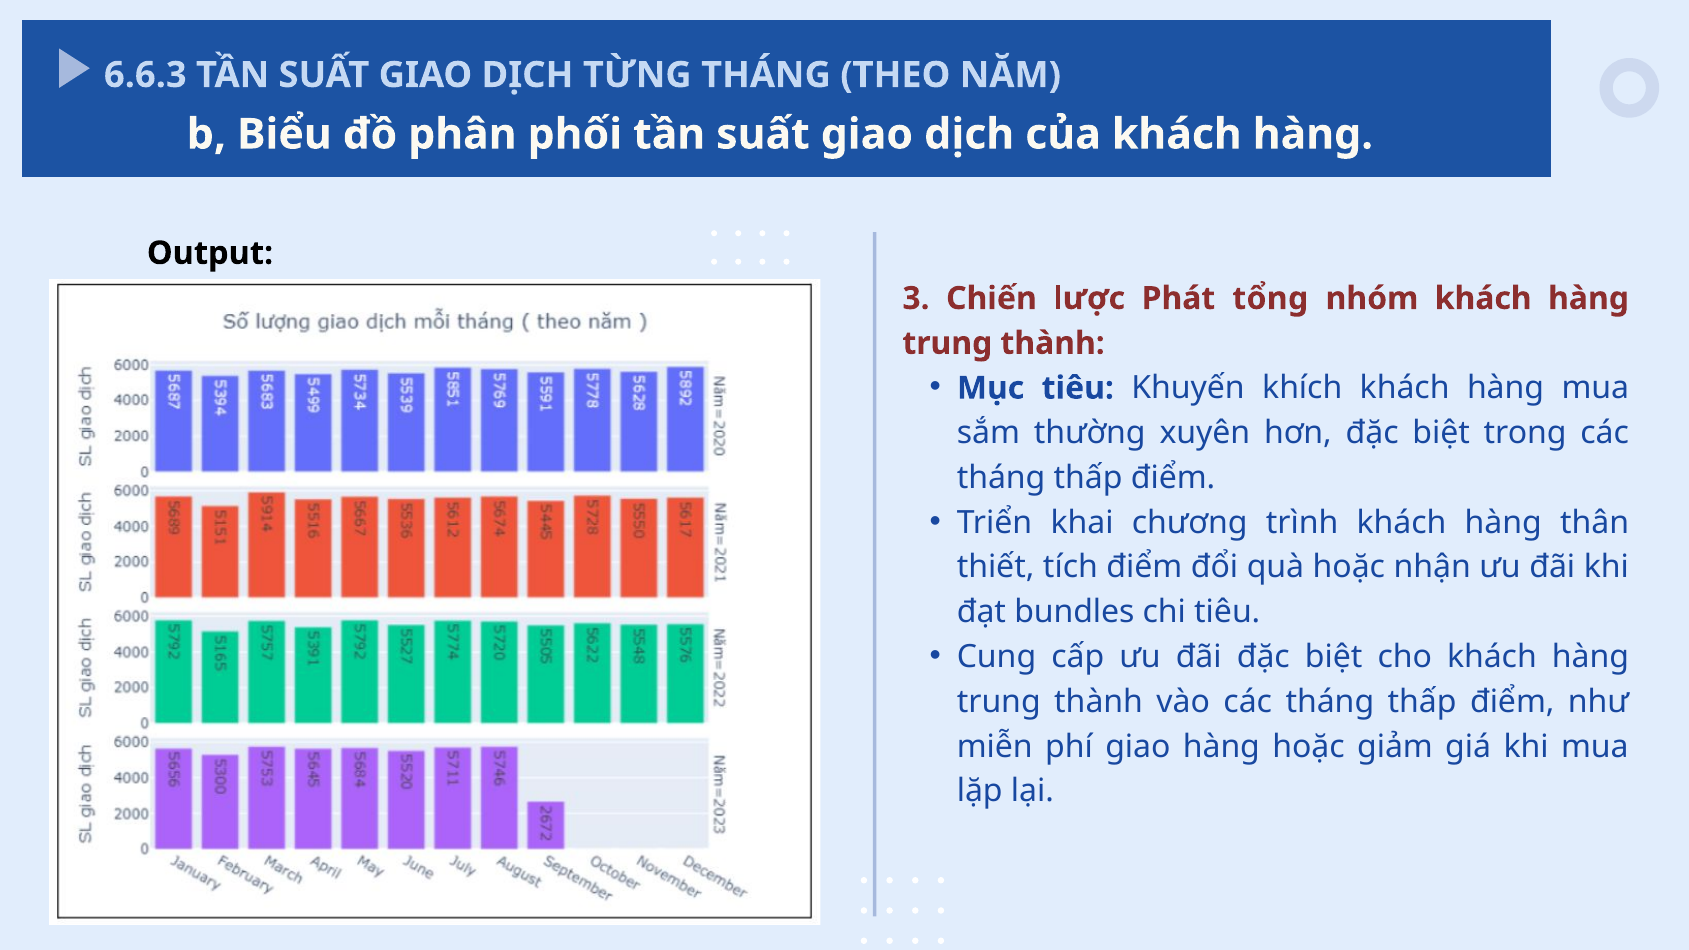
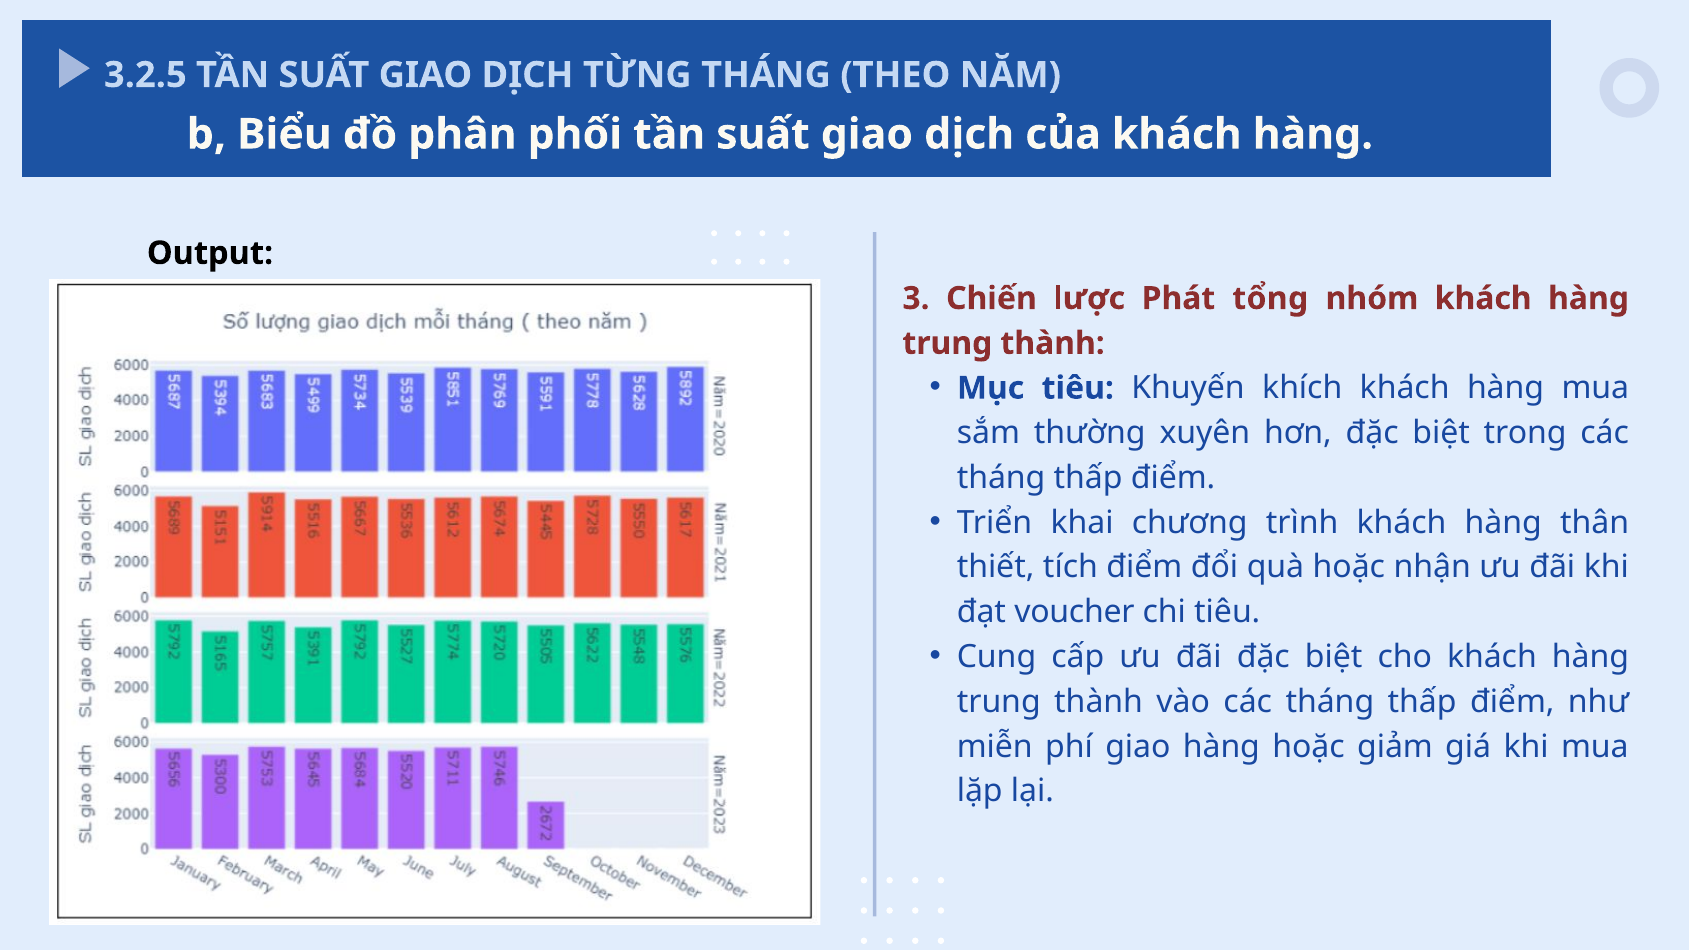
6.6.3: 6.6.3 -> 3.2.5
bundles: bundles -> voucher
